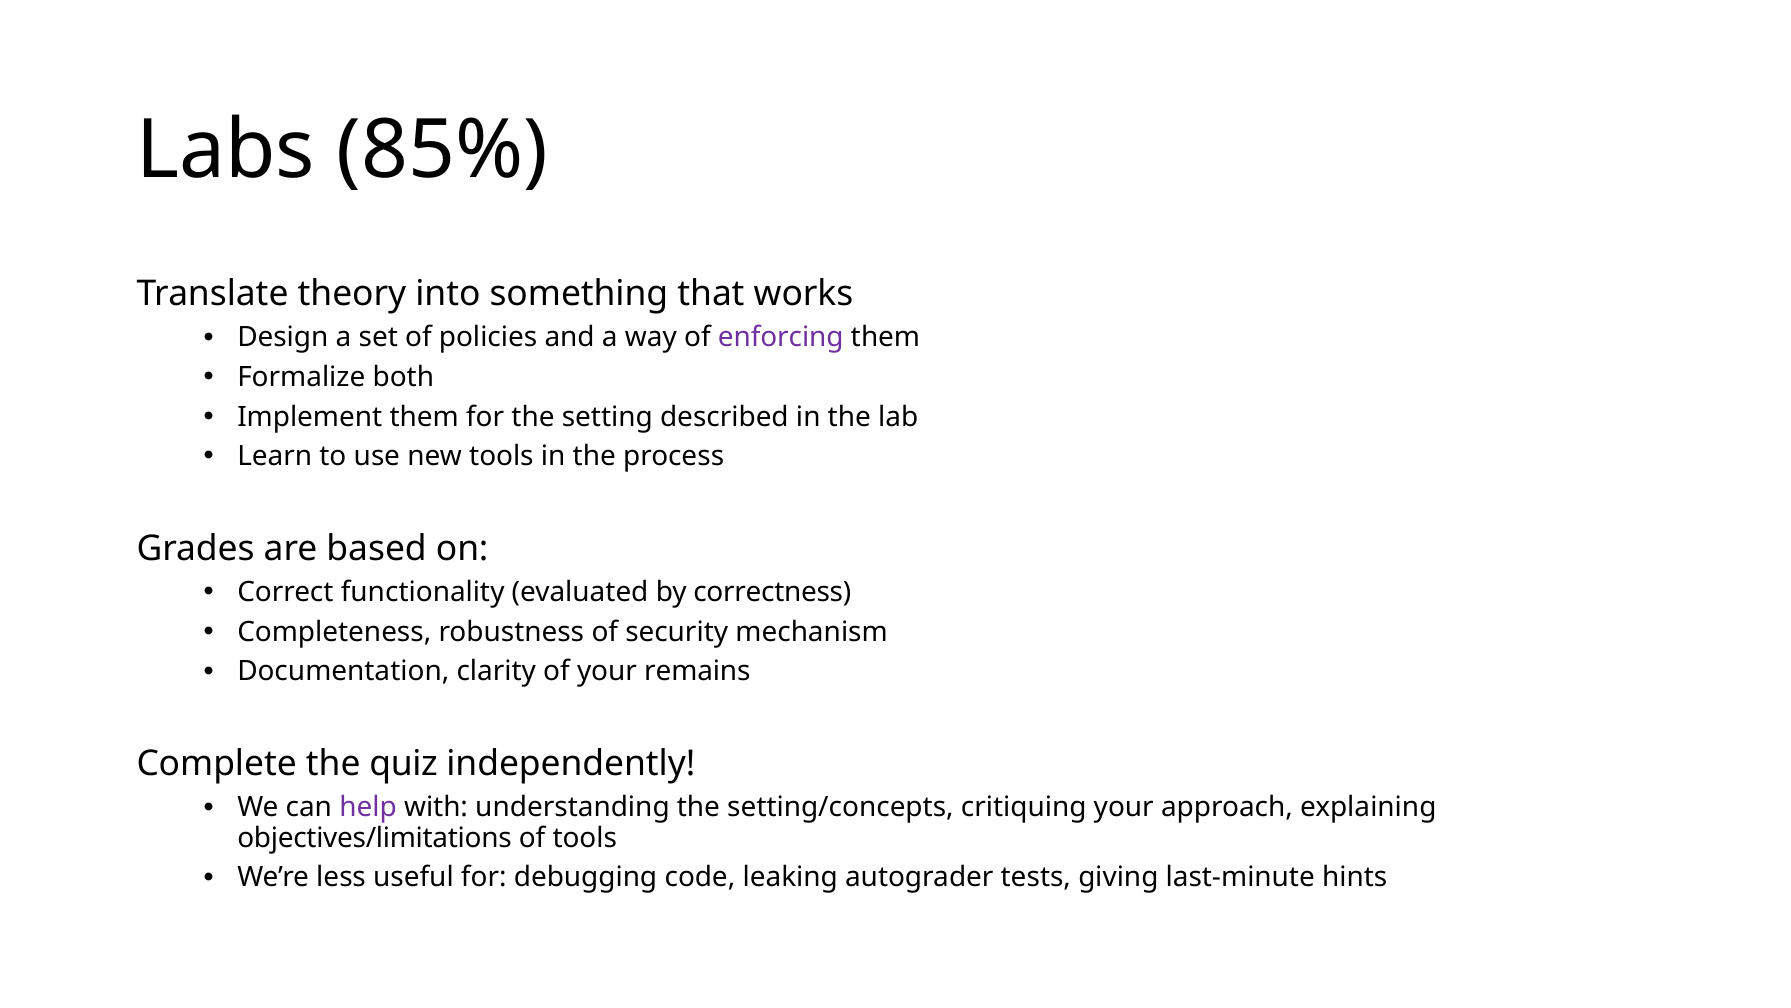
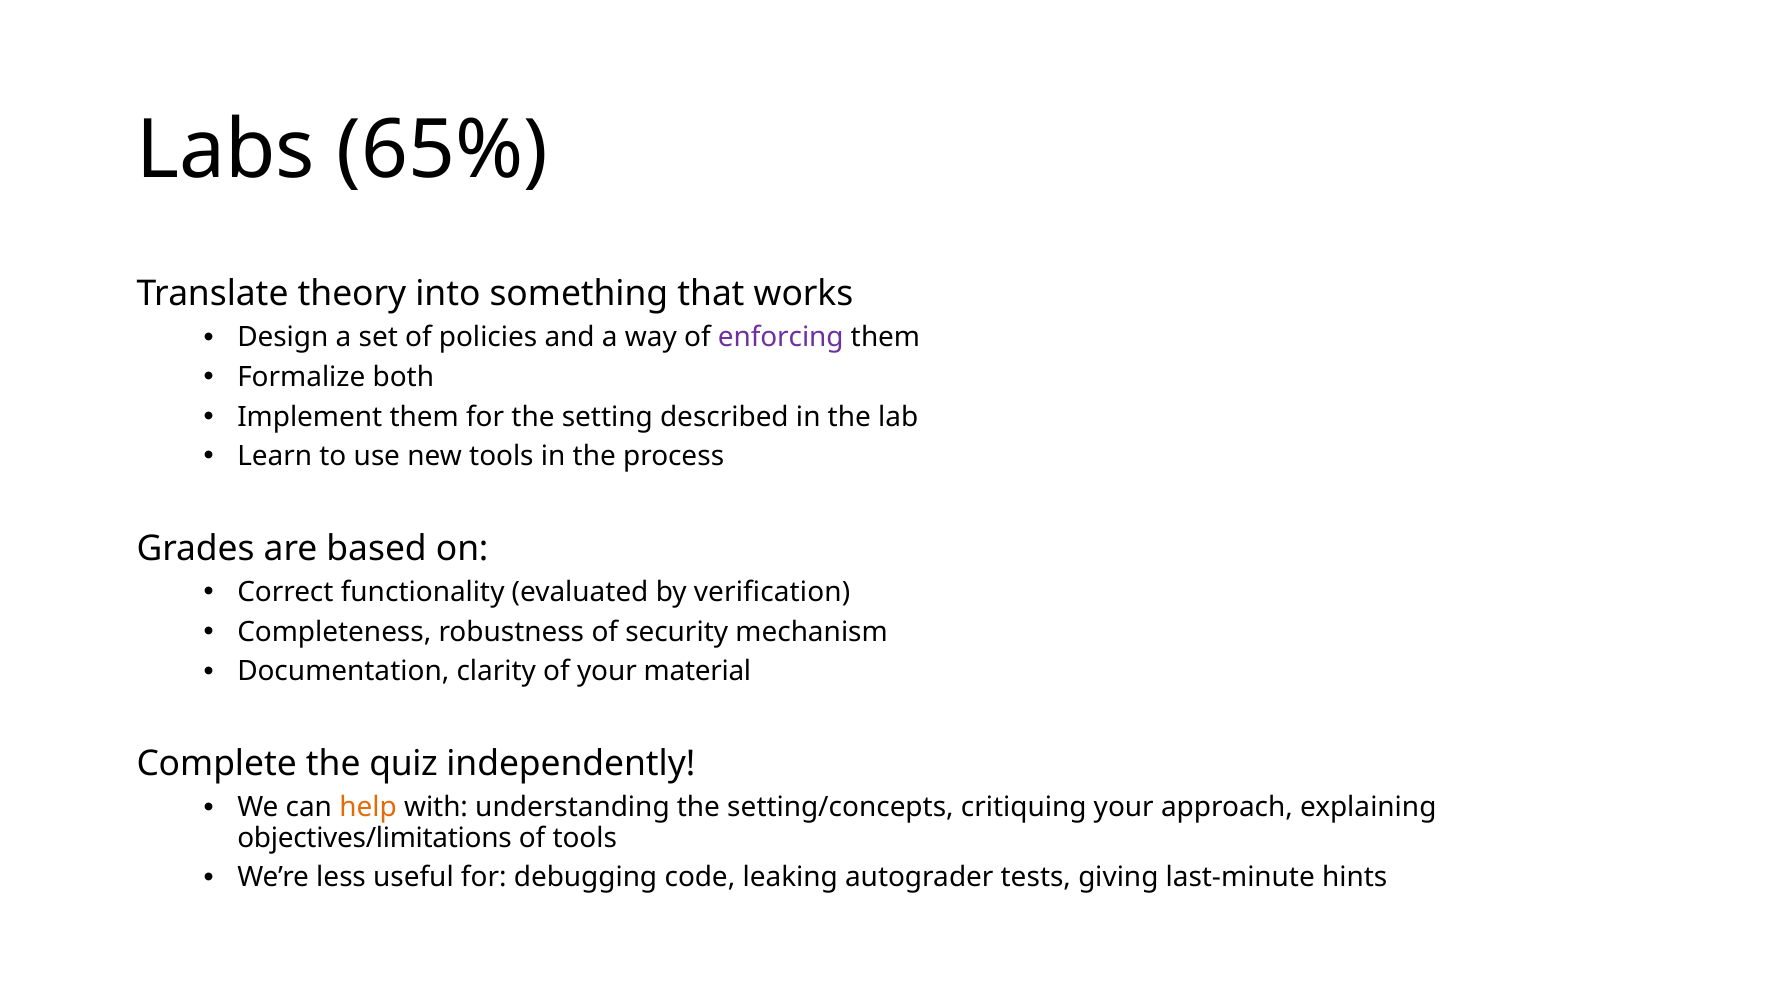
85%: 85% -> 65%
correctness: correctness -> verification
remains: remains -> material
help colour: purple -> orange
